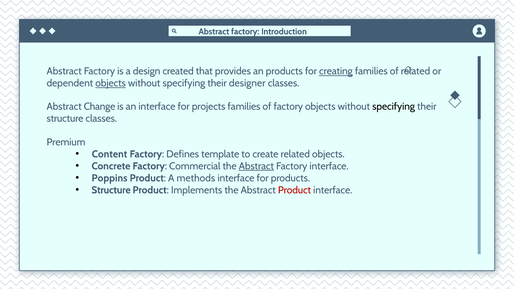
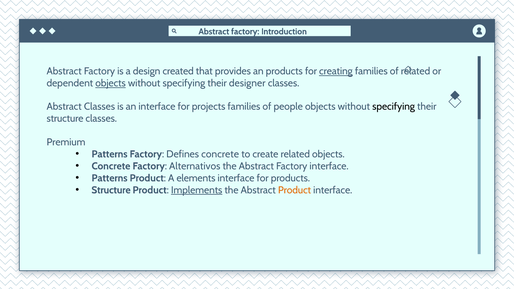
Abstract Change: Change -> Classes
of factory: factory -> people
Content at (109, 154): Content -> Patterns
Defines template: template -> concrete
Commercial: Commercial -> Alternativos
Abstract at (256, 166) underline: present -> none
Poppins at (109, 178): Poppins -> Patterns
methods: methods -> elements
Implements underline: none -> present
Product at (295, 190) colour: red -> orange
